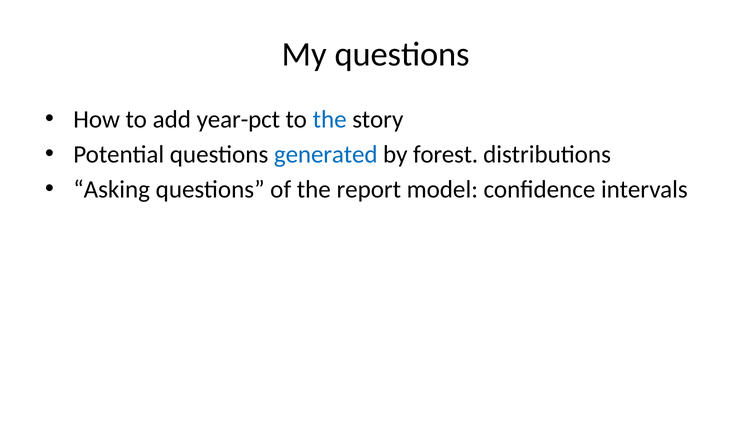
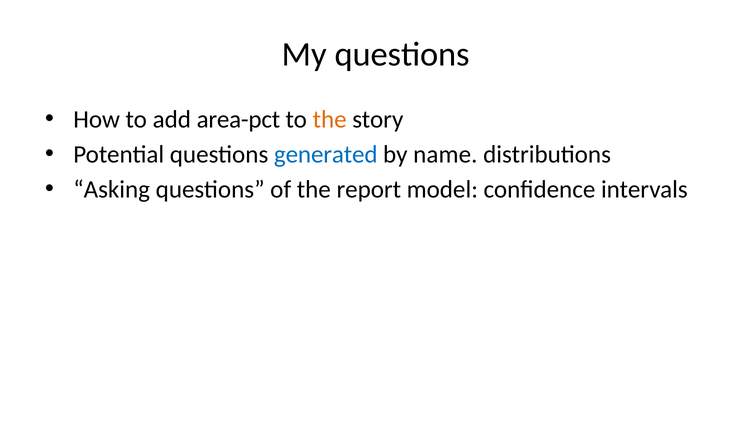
year-pct: year-pct -> area-pct
the at (330, 119) colour: blue -> orange
forest: forest -> name
